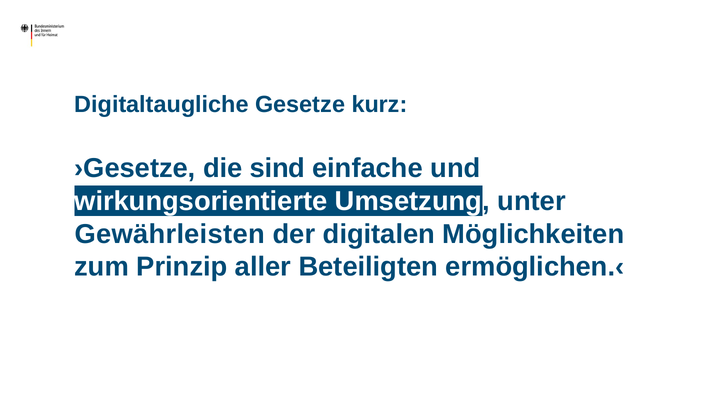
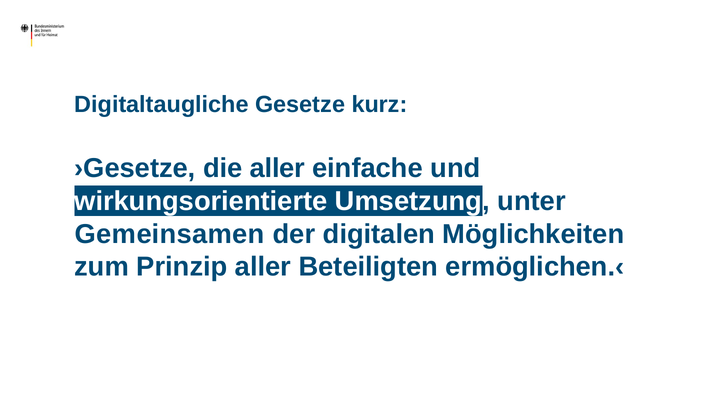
die sind: sind -> aller
Gewährleisten: Gewährleisten -> Gemeinsamen
